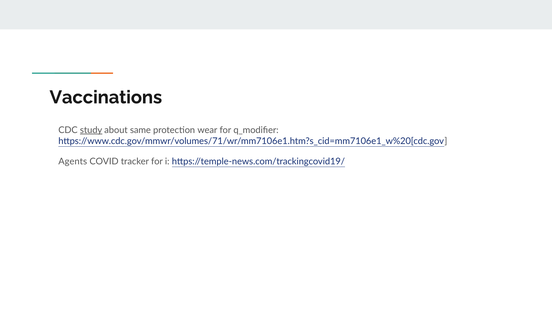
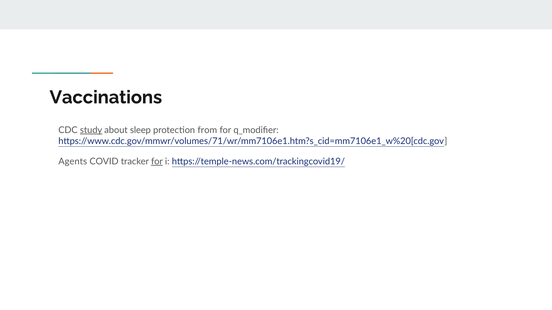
same: same -> sleep
wear: wear -> from
for at (157, 162) underline: none -> present
